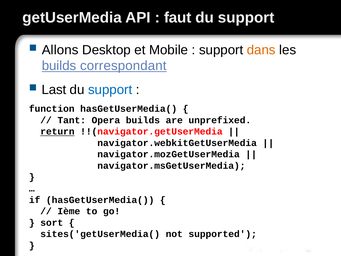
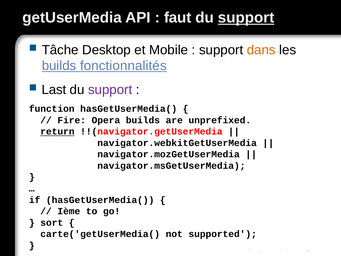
support at (246, 18) underline: none -> present
Allons: Allons -> Tâche
correspondant: correspondant -> fonctionnalités
support at (110, 90) colour: blue -> purple
Tant: Tant -> Fire
sites('getUserMedia(: sites('getUserMedia( -> carte('getUserMedia(
